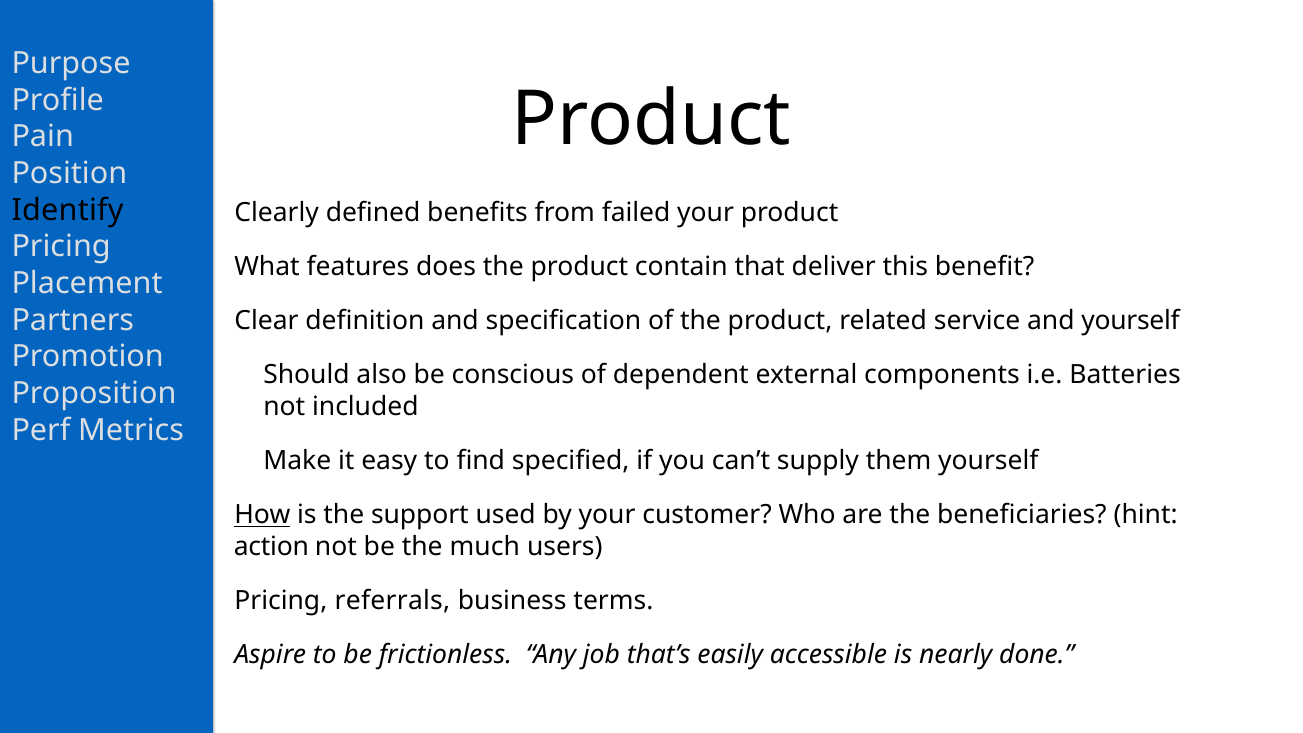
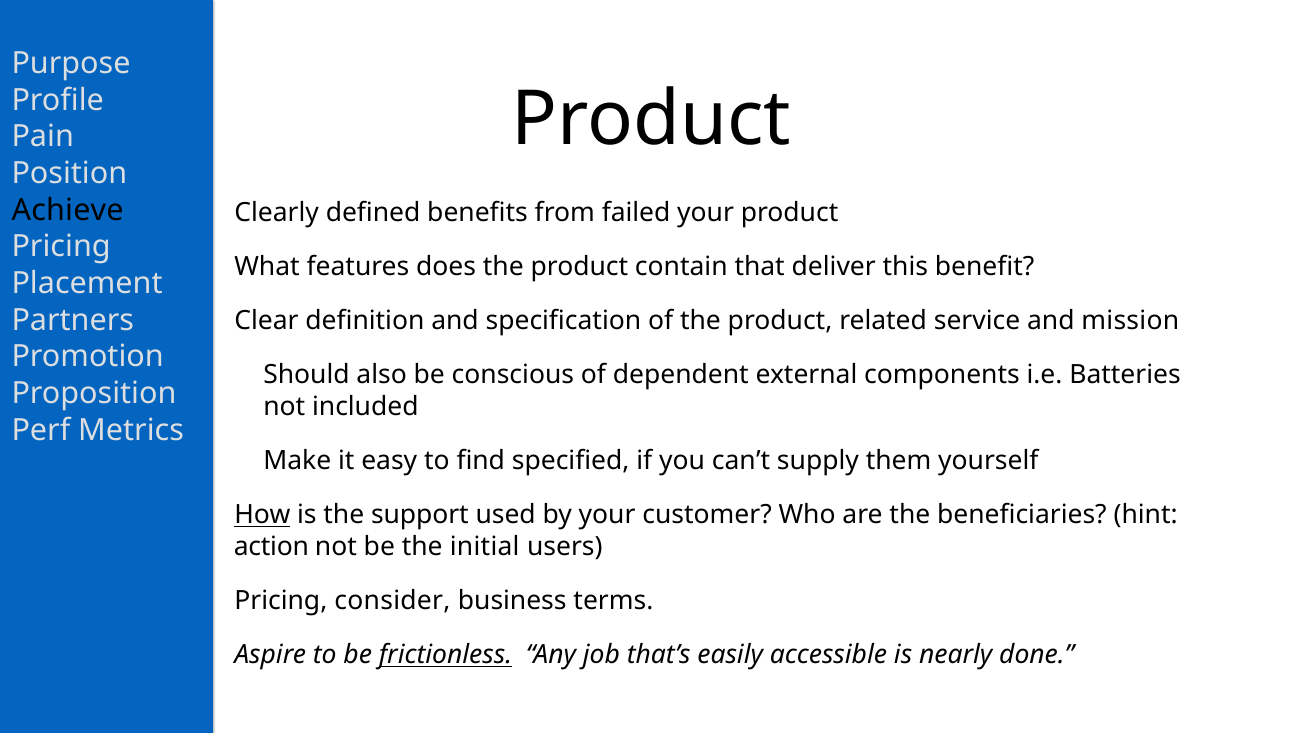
Identify: Identify -> Achieve
and yourself: yourself -> mission
much: much -> initial
referrals: referrals -> consider
frictionless underline: none -> present
